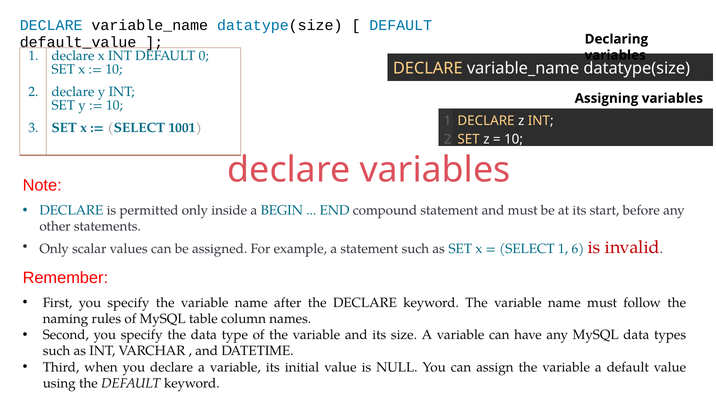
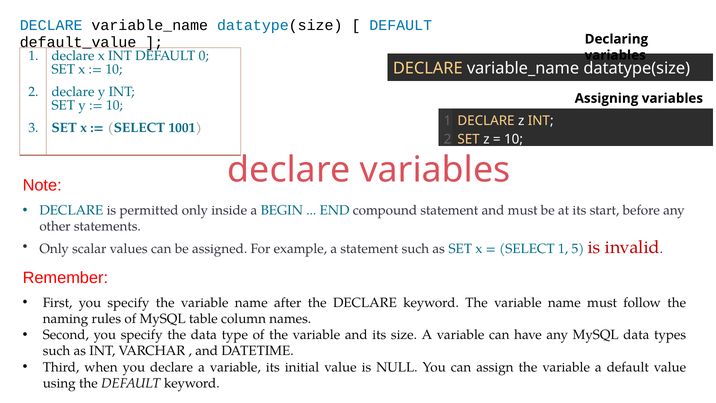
6: 6 -> 5
